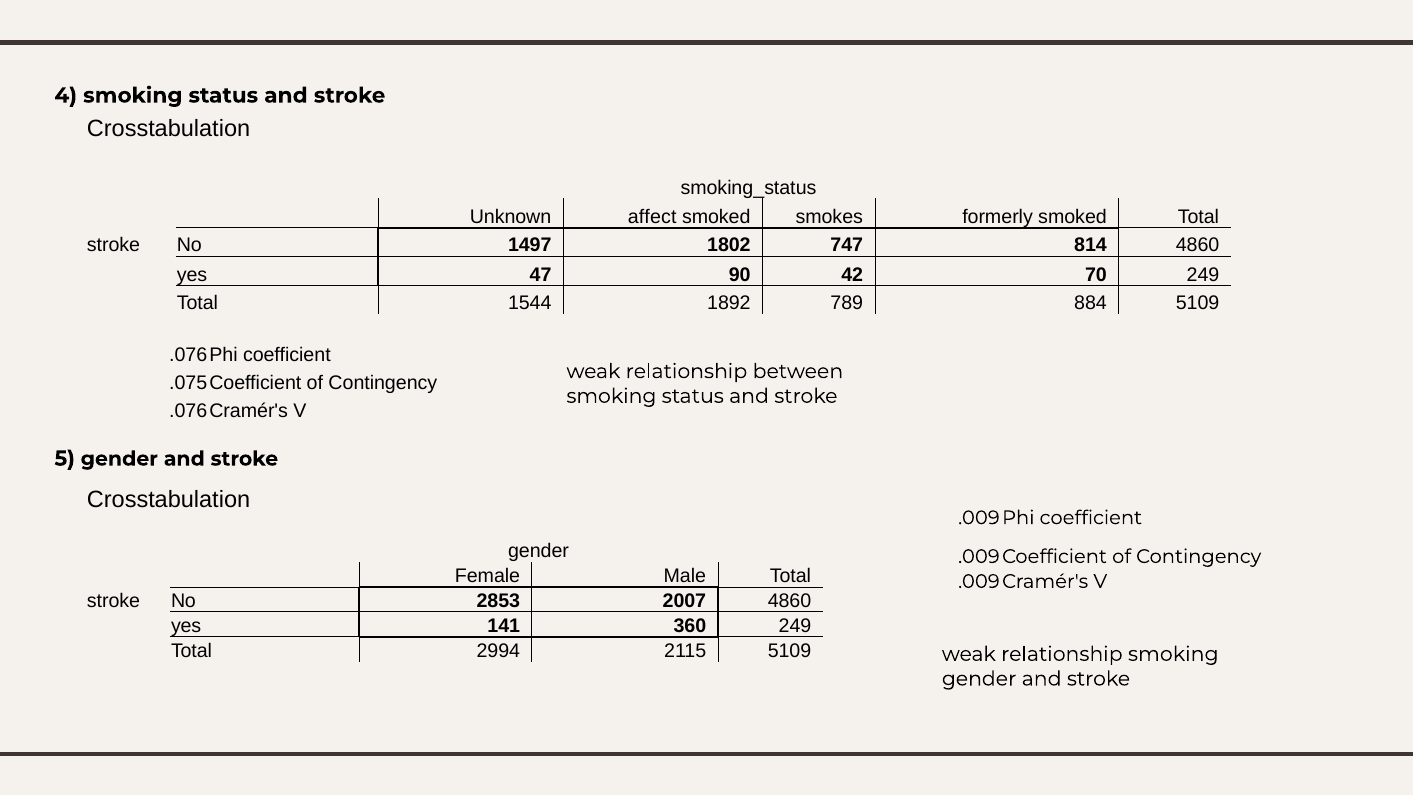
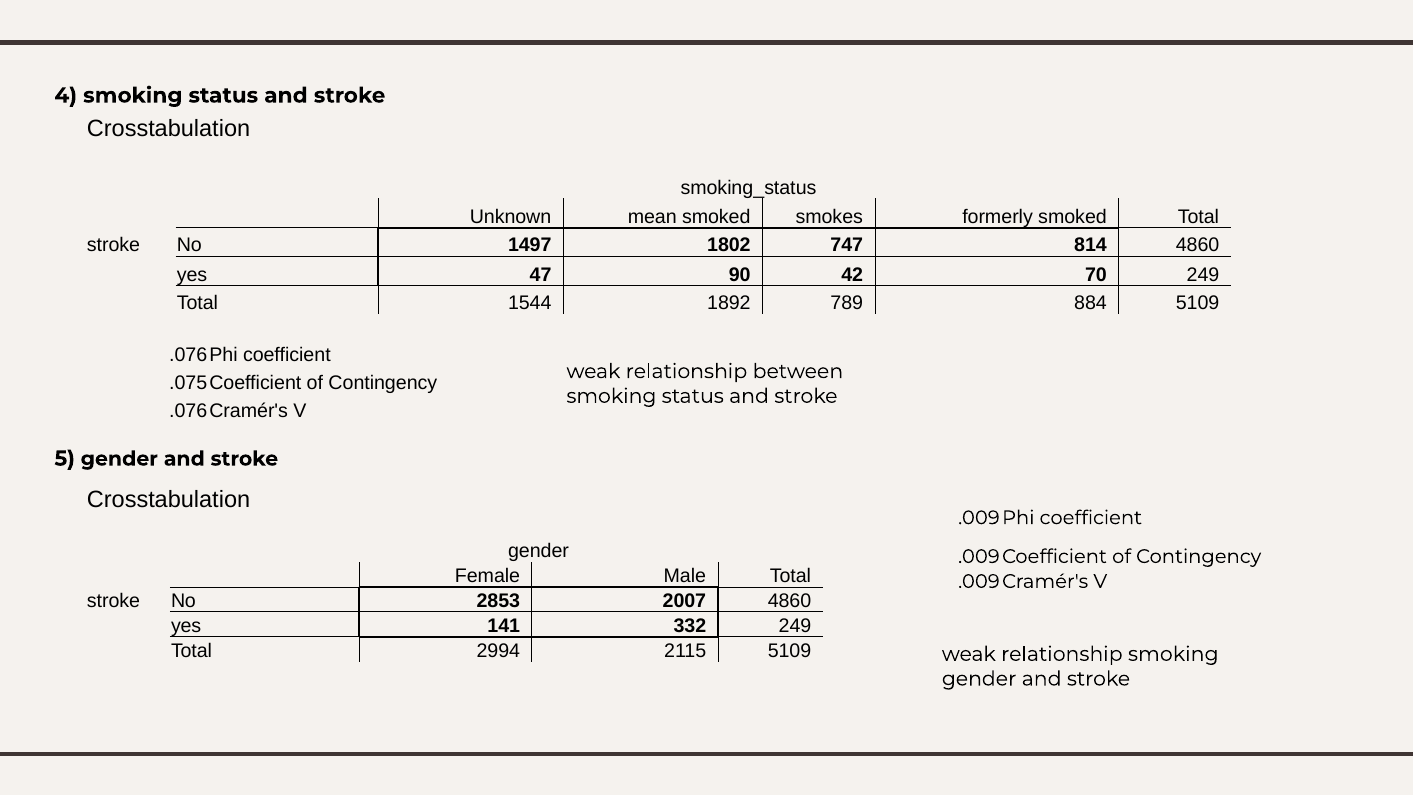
affect: affect -> mean
360: 360 -> 332
